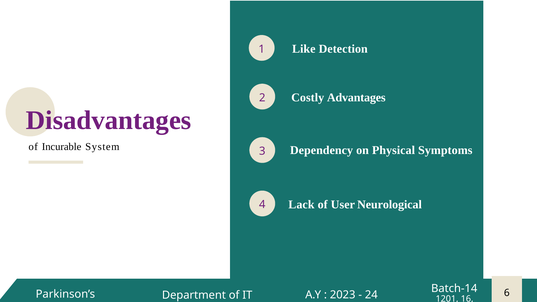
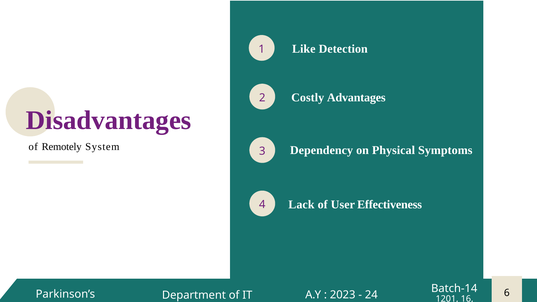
Incurable: Incurable -> Remotely
Neurological: Neurological -> Effectiveness
